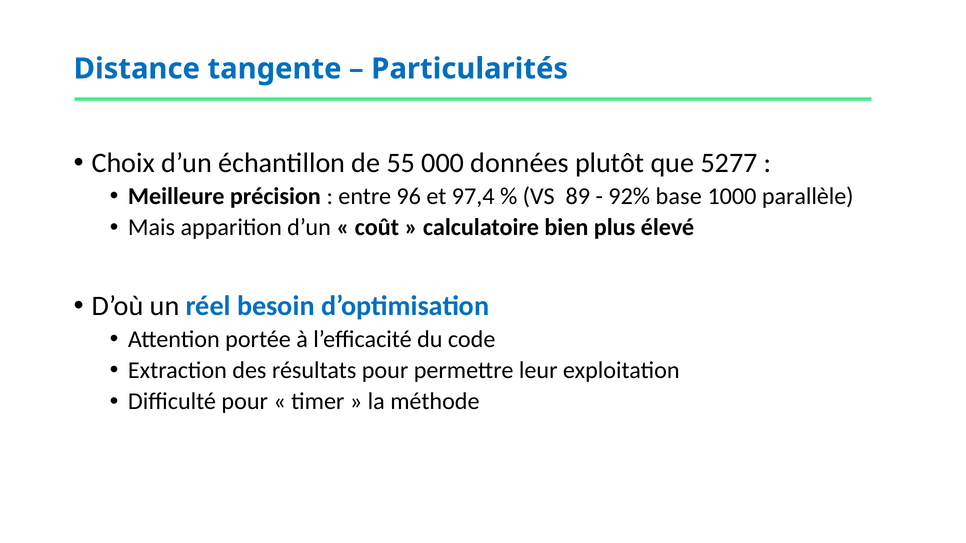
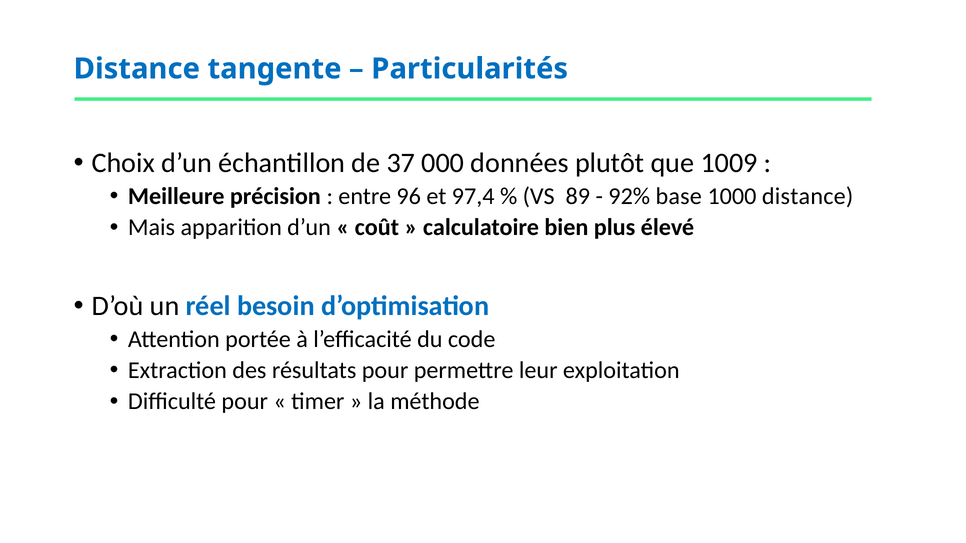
55: 55 -> 37
5277: 5277 -> 1009
1000 parallèle: parallèle -> distance
